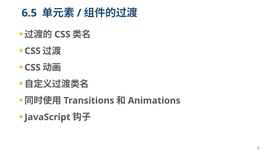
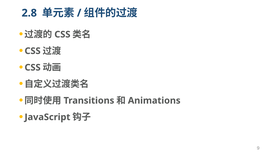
6.5: 6.5 -> 2.8
